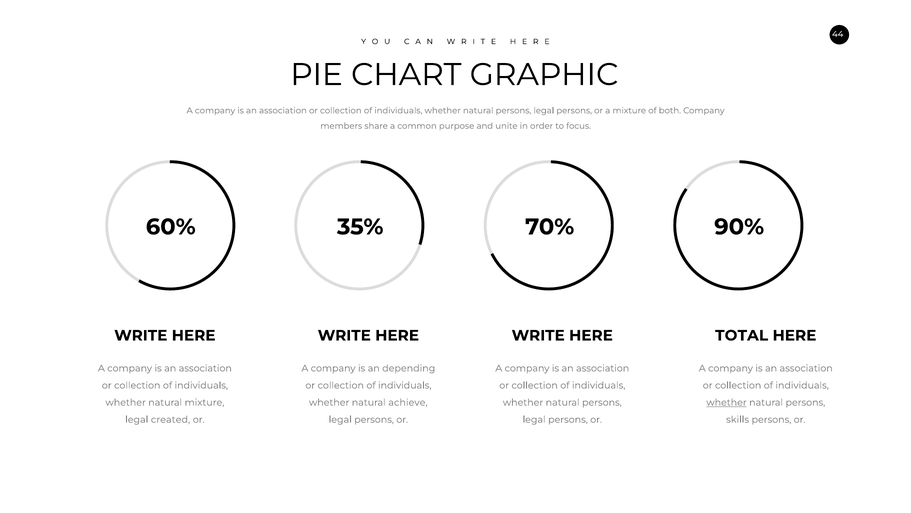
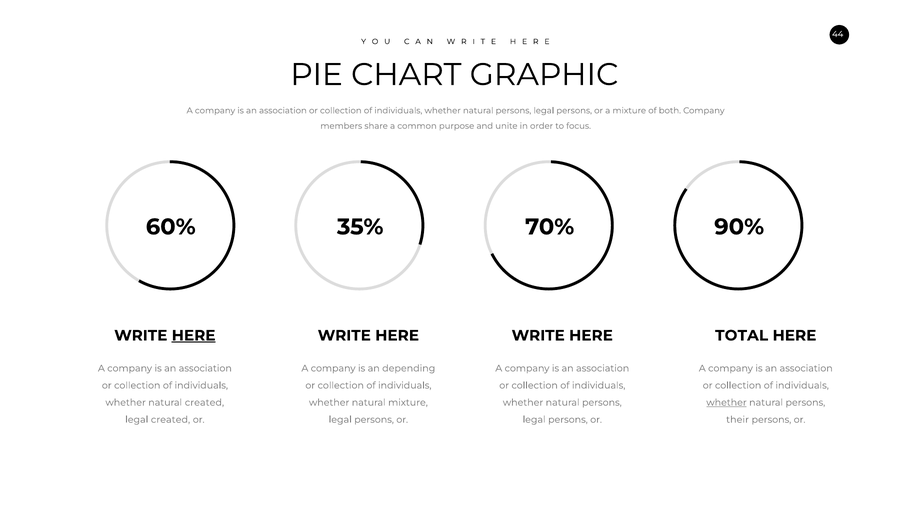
HERE at (194, 335) underline: none -> present
natural mixture: mixture -> created
natural achieve: achieve -> mixture
skills: skills -> their
